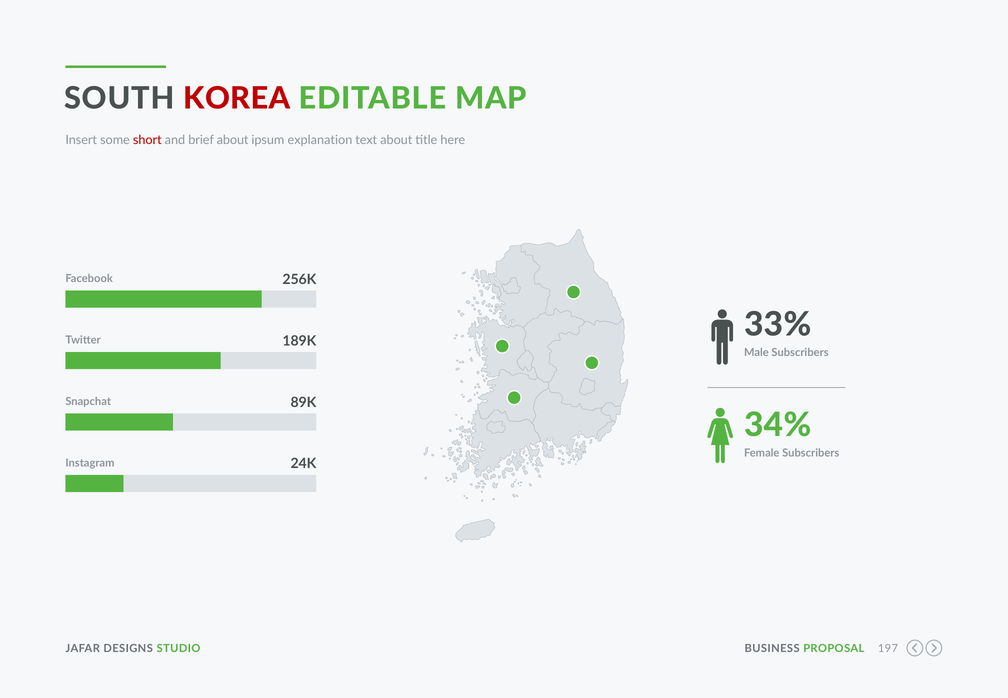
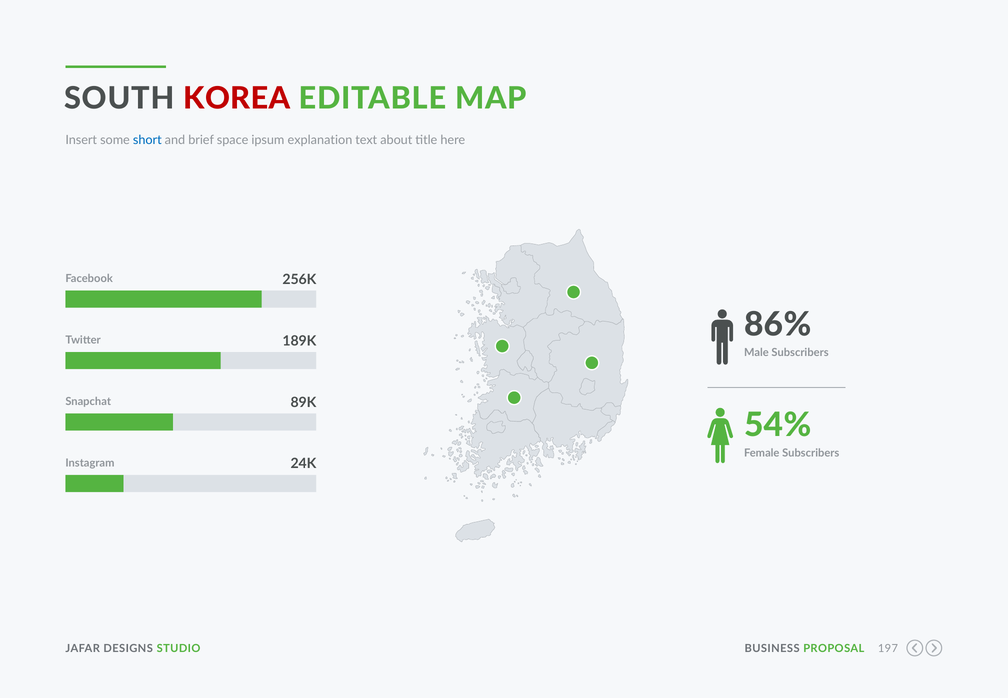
short colour: red -> blue
brief about: about -> space
33%: 33% -> 86%
34%: 34% -> 54%
